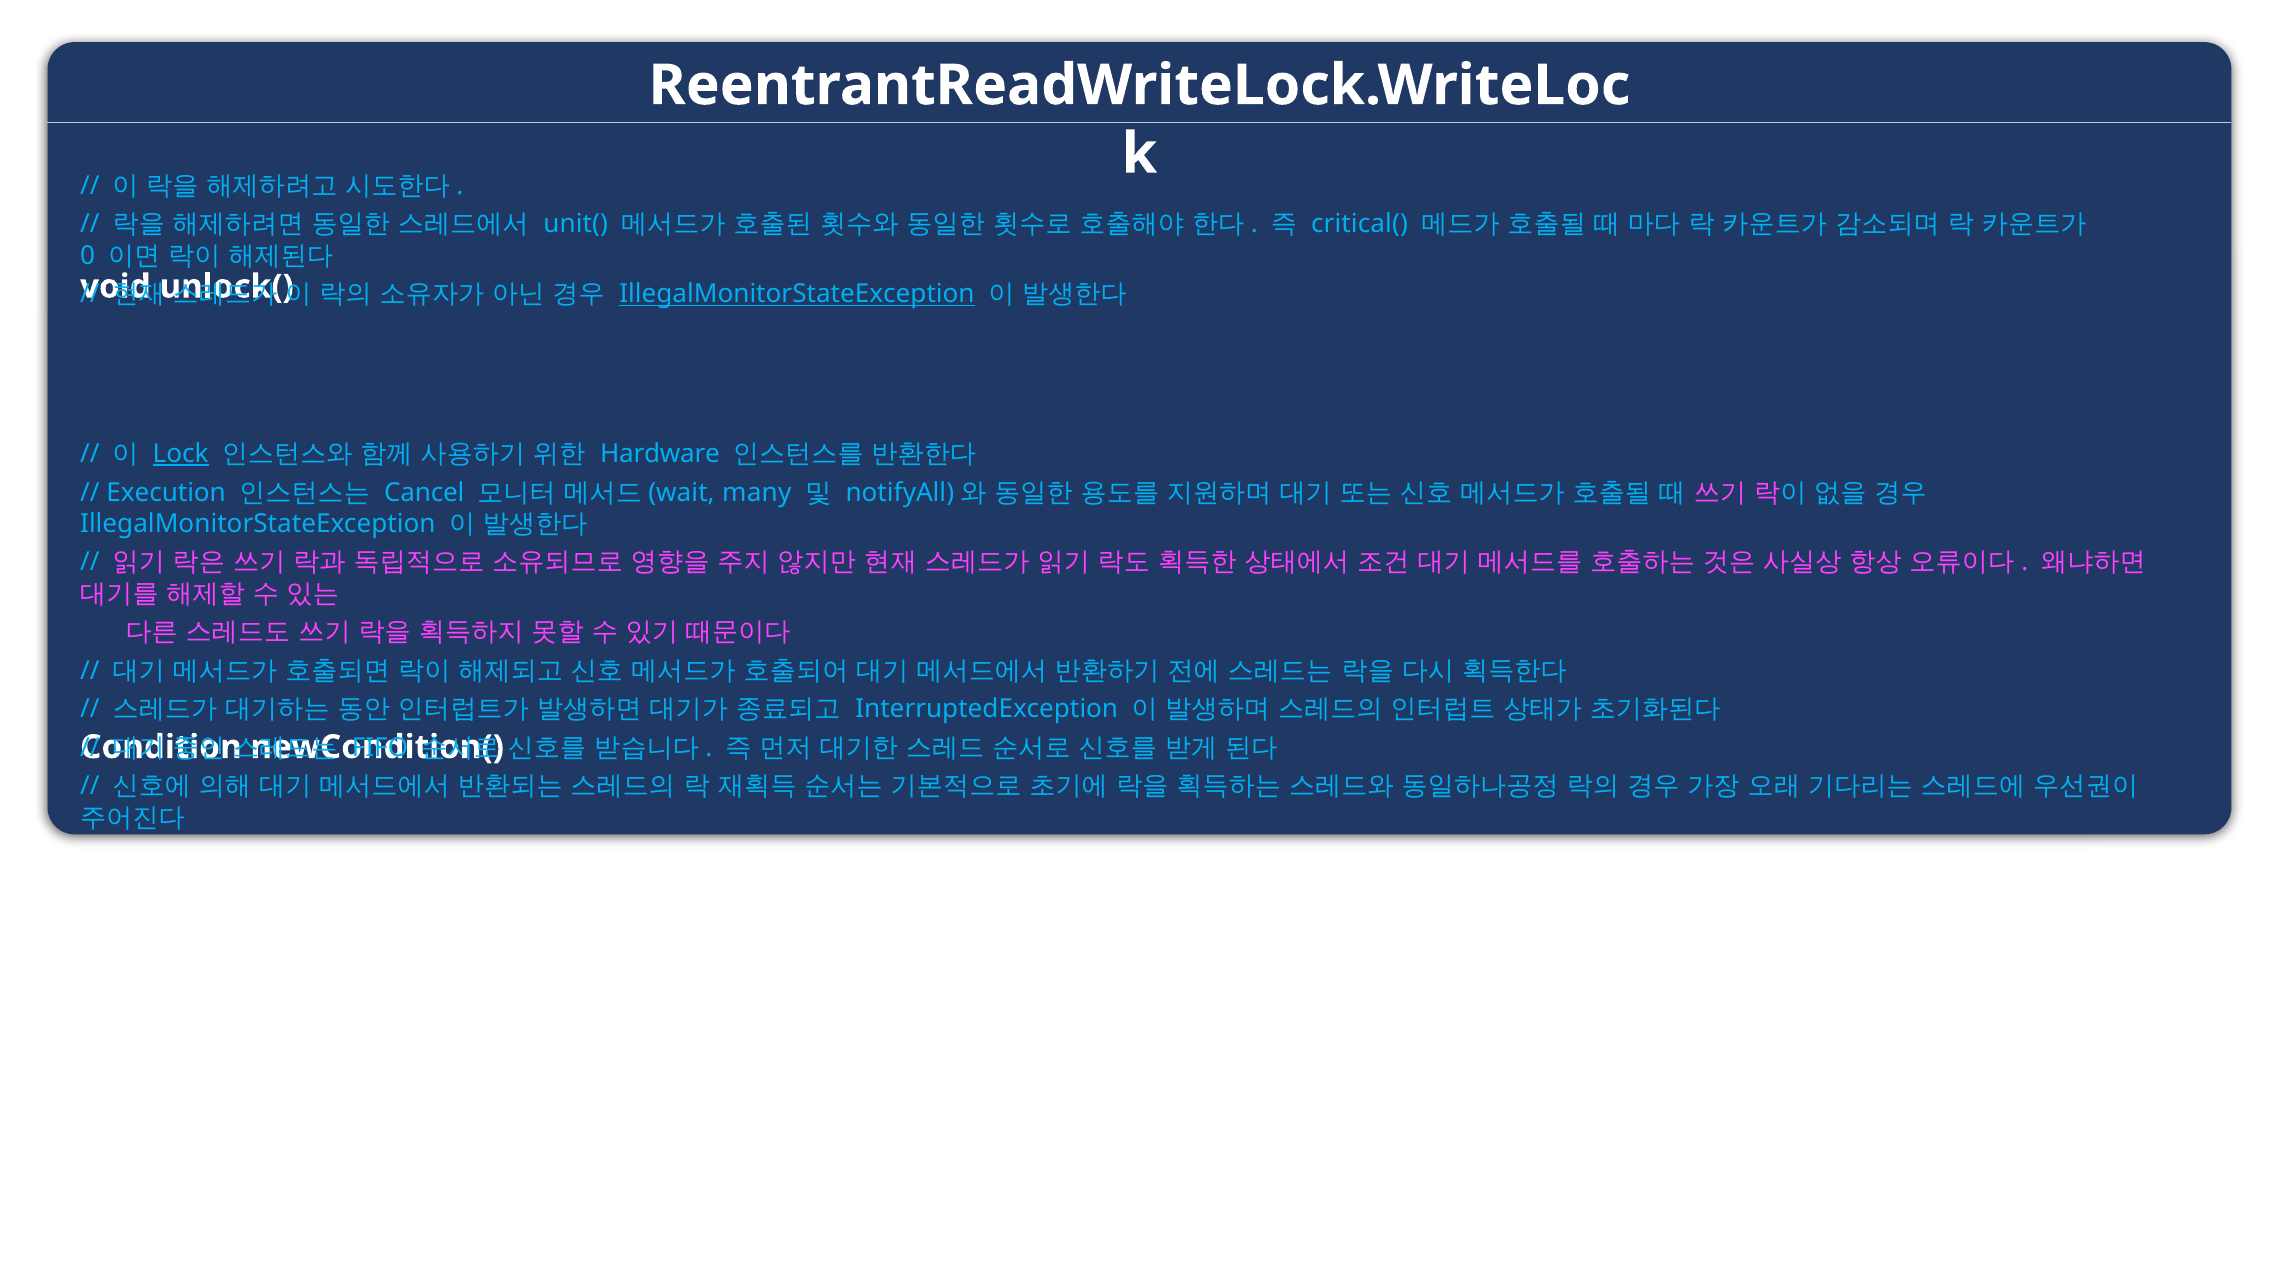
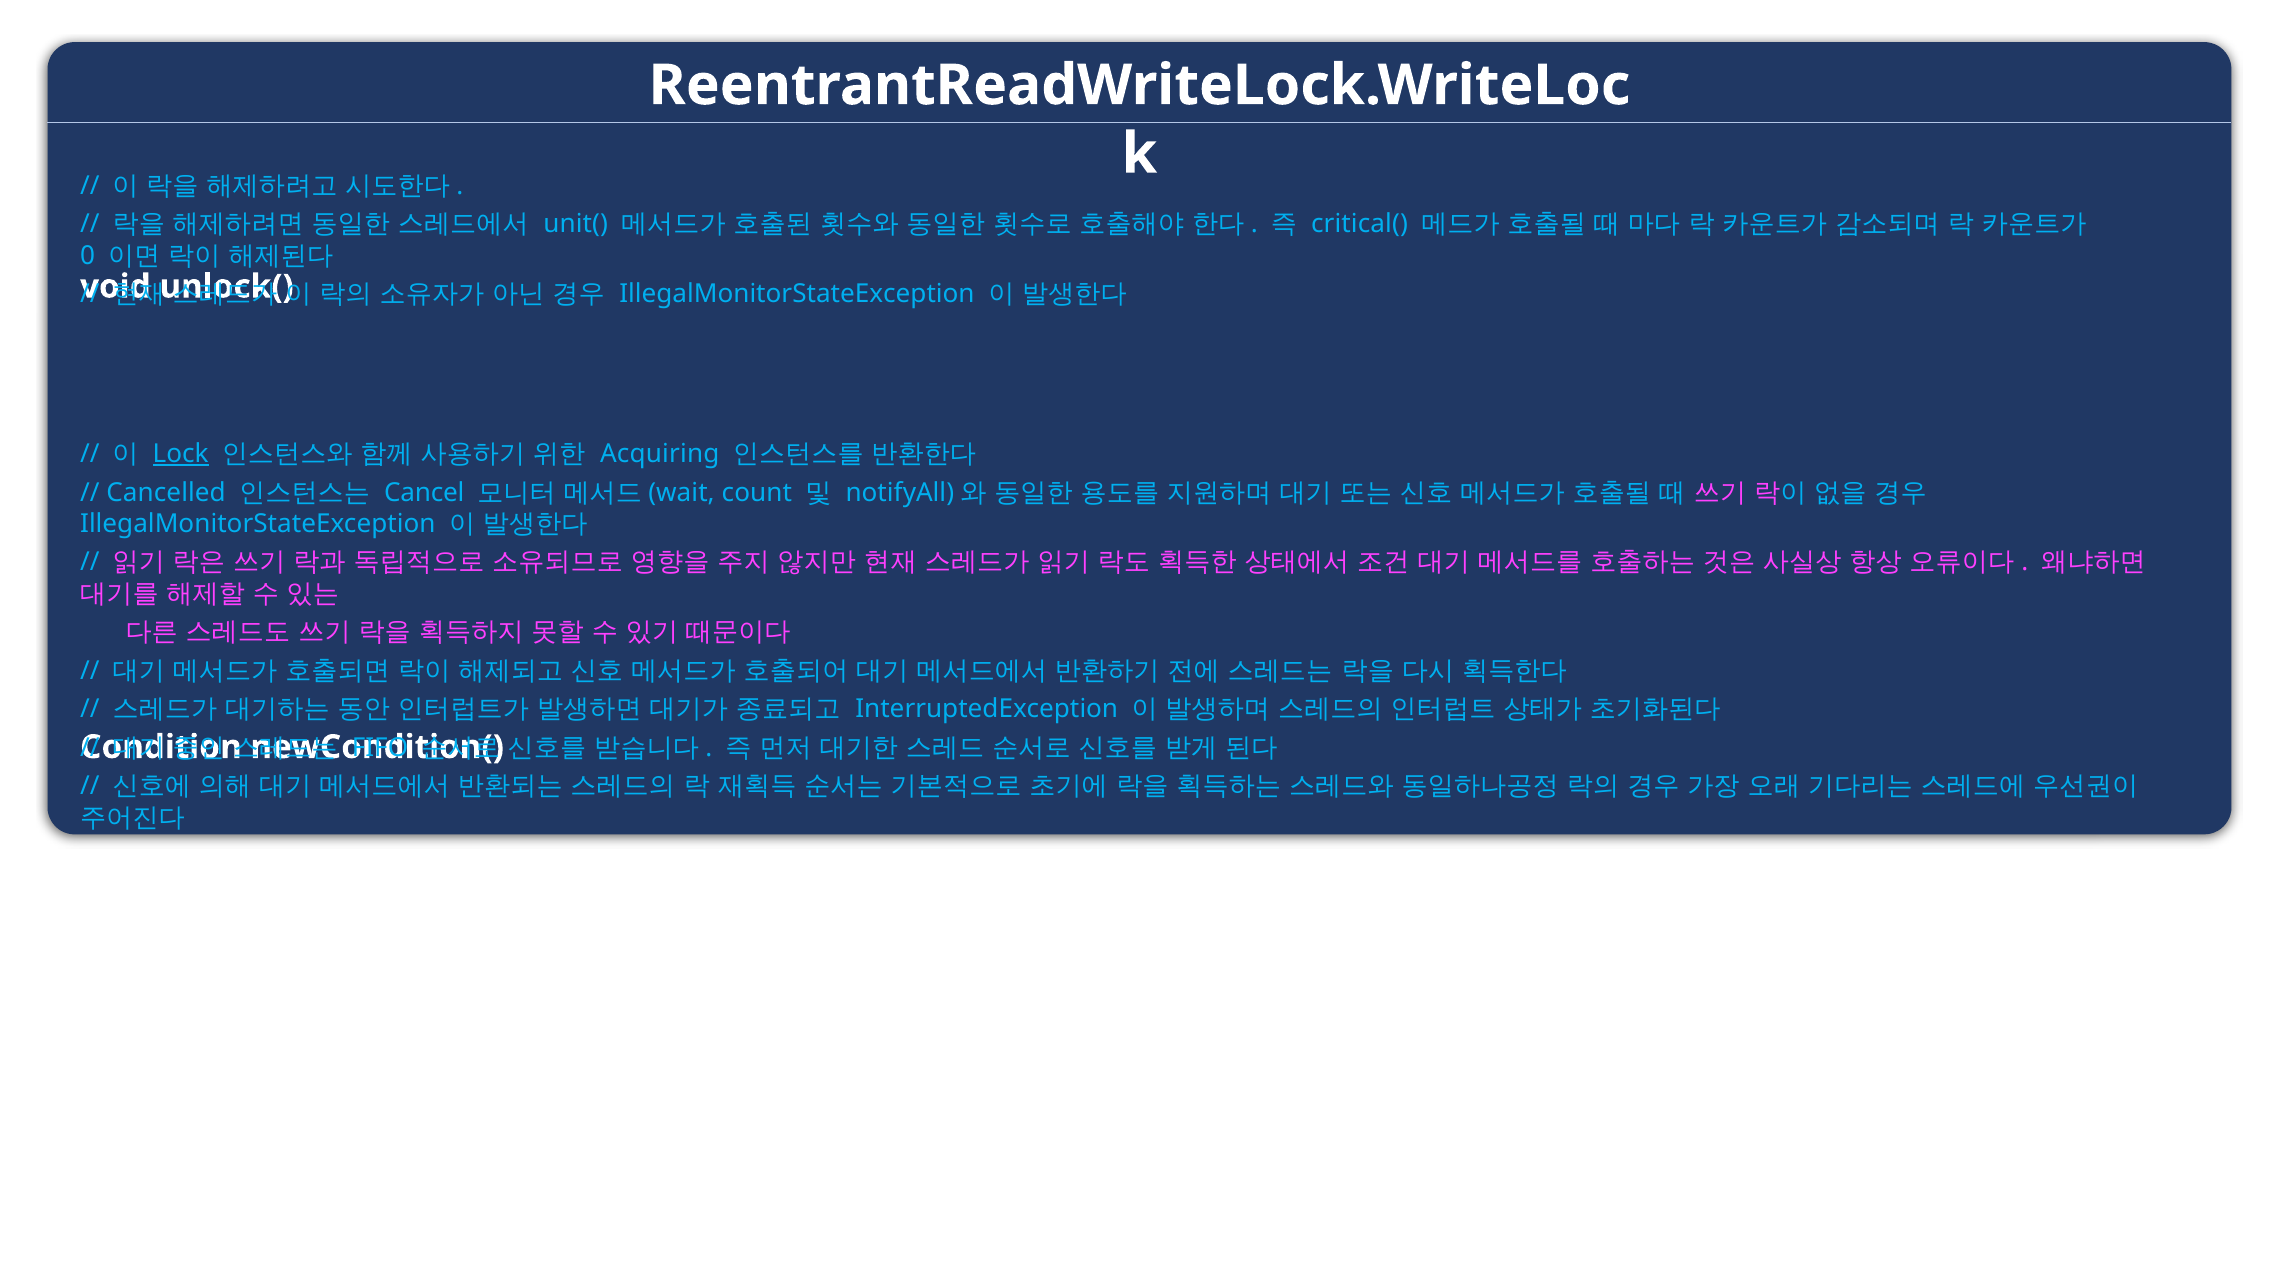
IllegalMonitorStateException at (797, 294) underline: present -> none
Hardware: Hardware -> Acquiring
Execution: Execution -> Cancelled
many: many -> count
